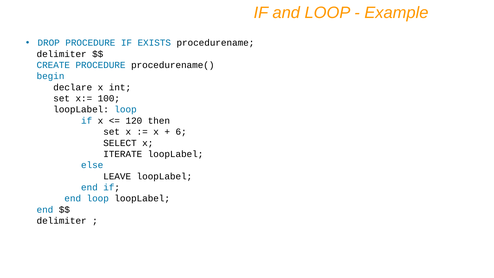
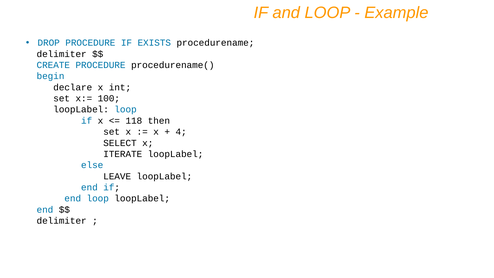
120: 120 -> 118
6: 6 -> 4
